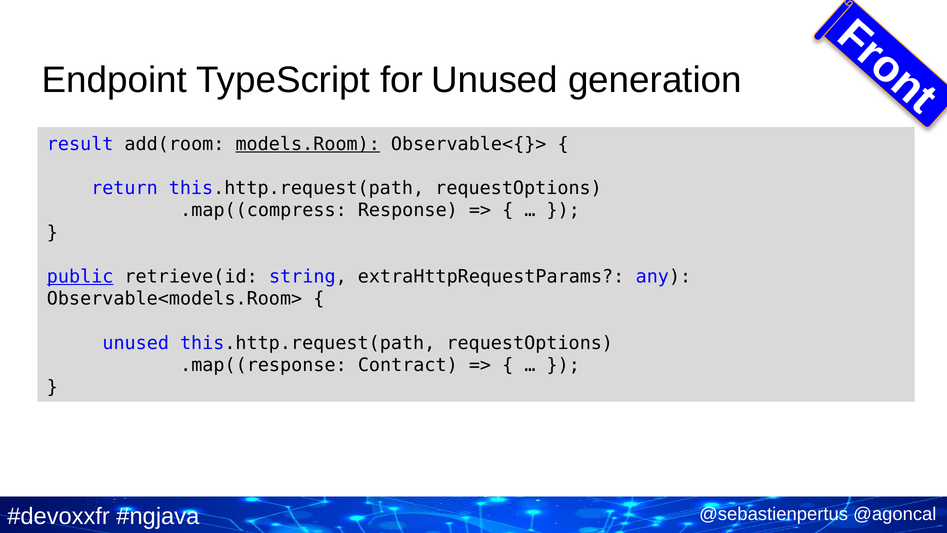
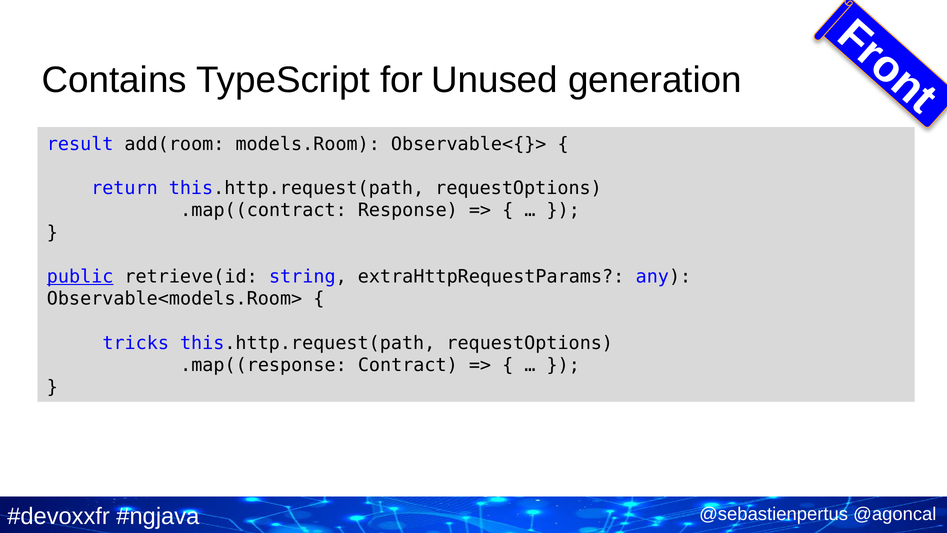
Endpoint: Endpoint -> Contains
models.Room underline: present -> none
.map((compress: .map((compress -> .map((contract
unused at (136, 343): unused -> tricks
